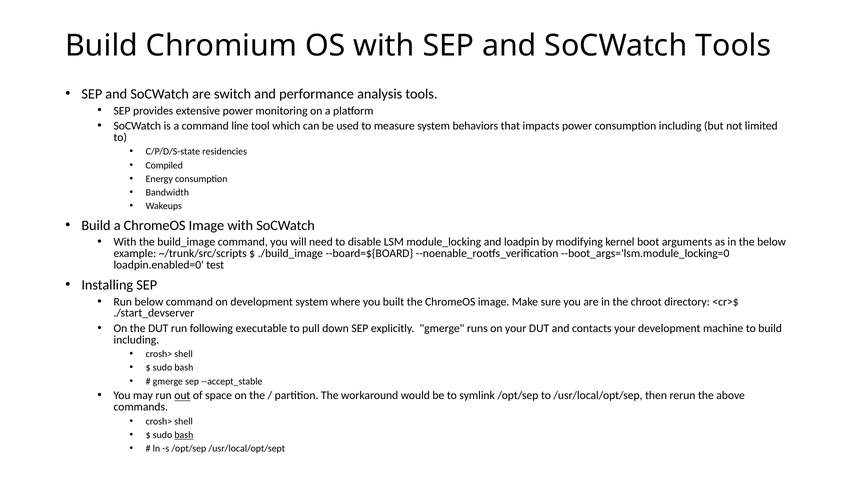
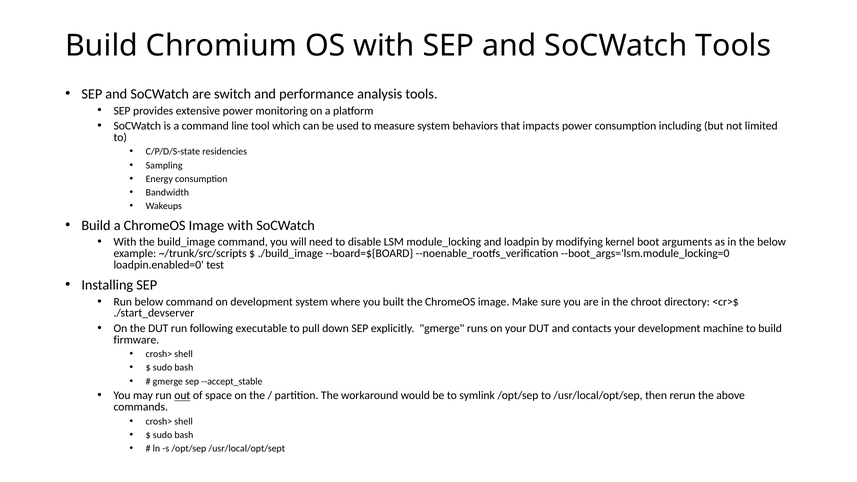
Compiled: Compiled -> Sampling
including at (136, 340): including -> firmware
bash at (184, 435) underline: present -> none
